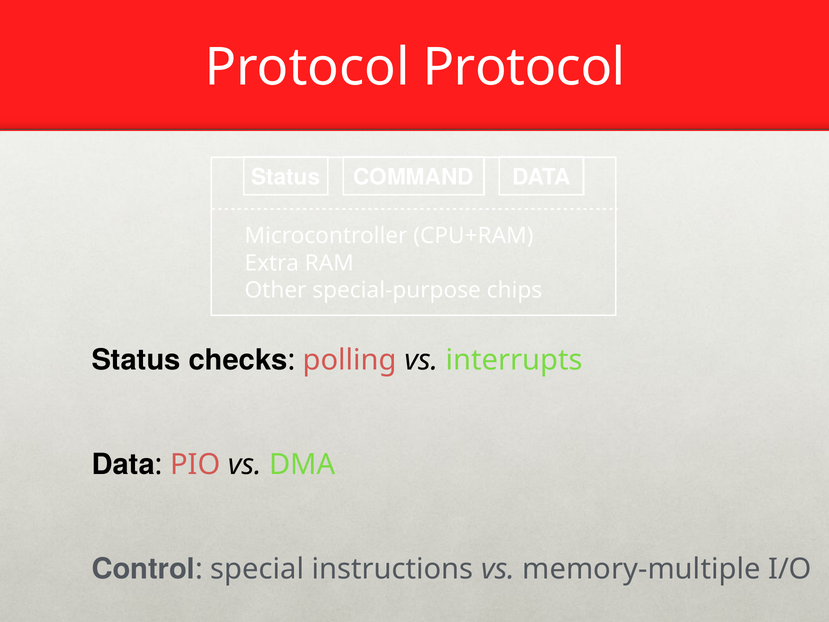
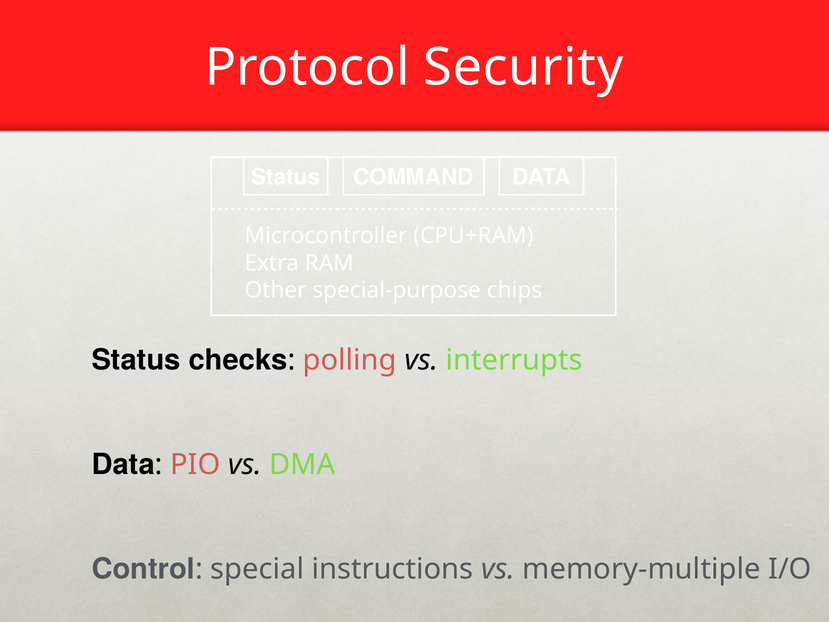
Protocol Protocol: Protocol -> Security
